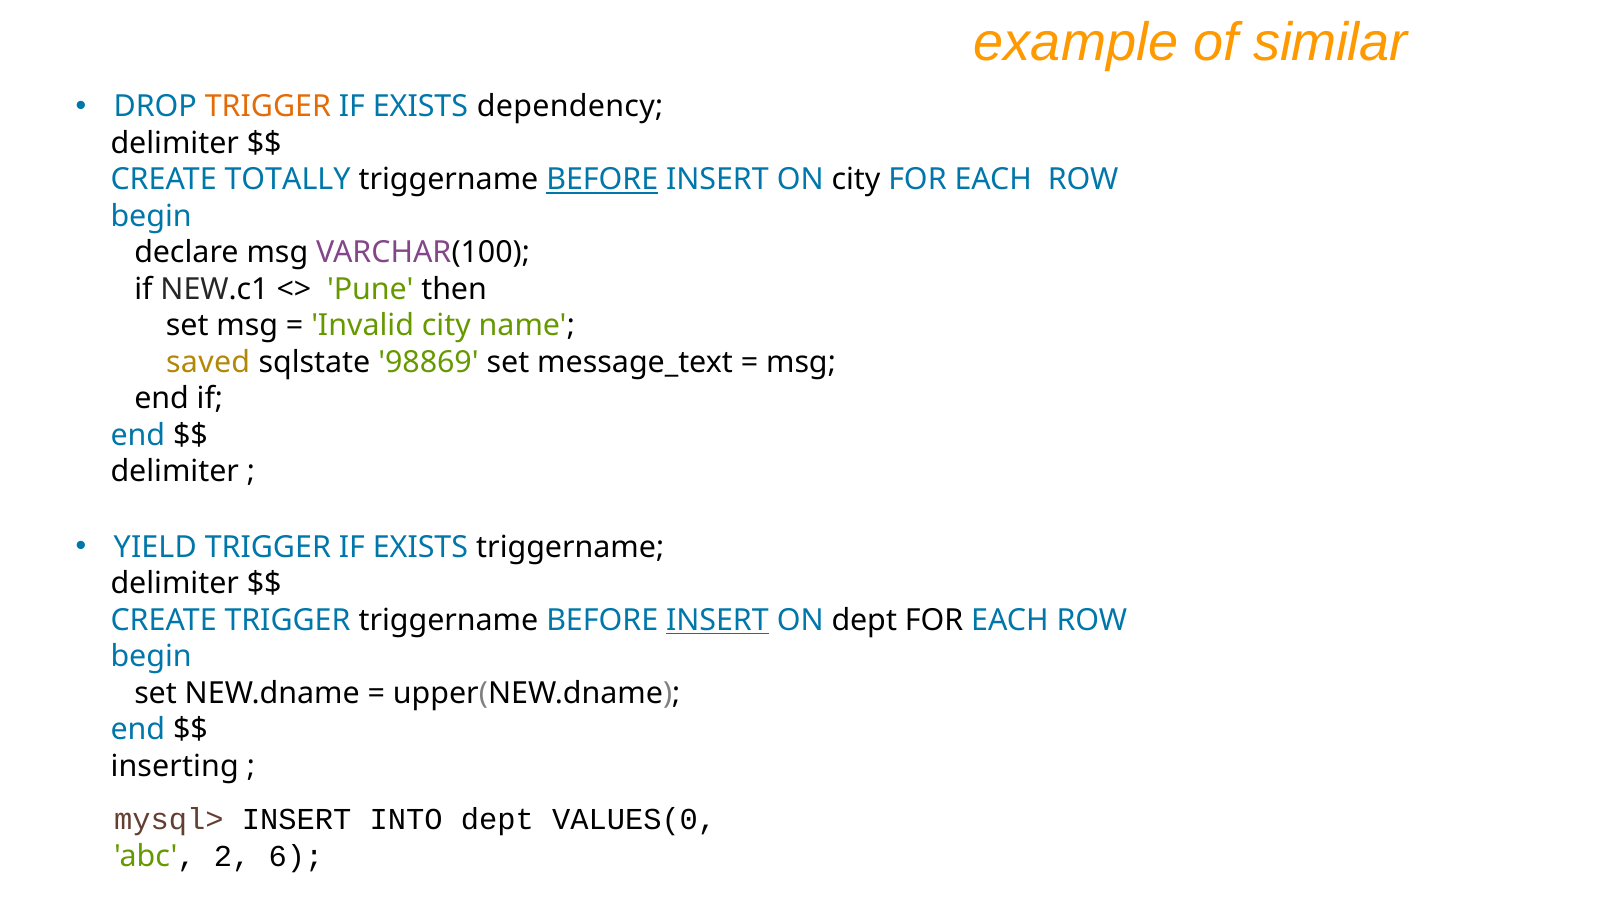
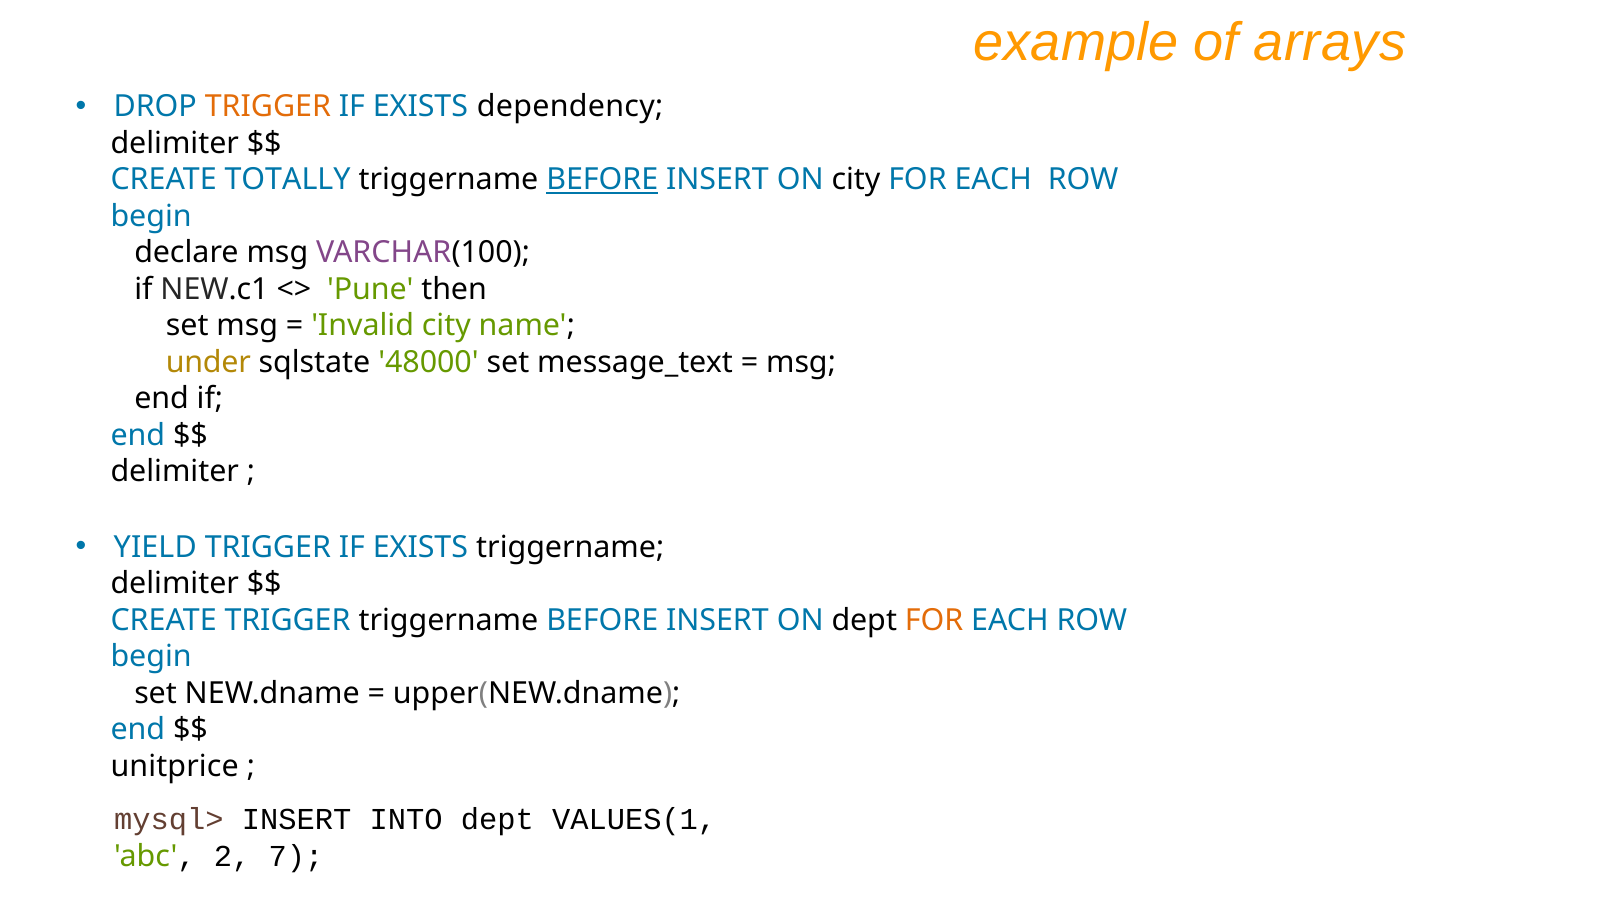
similar: similar -> arrays
saved: saved -> under
98869: 98869 -> 48000
INSERT at (717, 621) underline: present -> none
FOR at (934, 621) colour: black -> orange
inserting: inserting -> unitprice
VALUES(0: VALUES(0 -> VALUES(1
6: 6 -> 7
